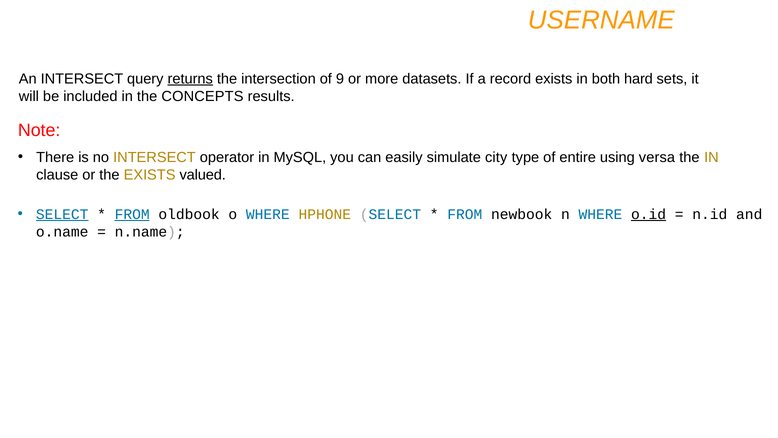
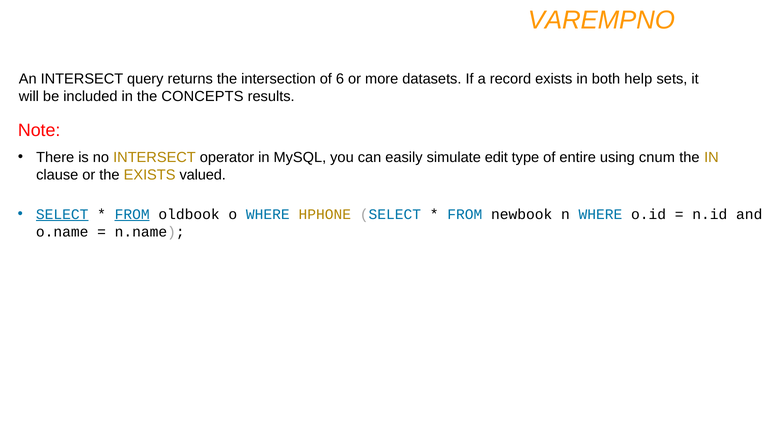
USERNAME: USERNAME -> VAREMPNO
returns underline: present -> none
9: 9 -> 6
hard: hard -> help
city: city -> edit
versa: versa -> cnum
o.id underline: present -> none
